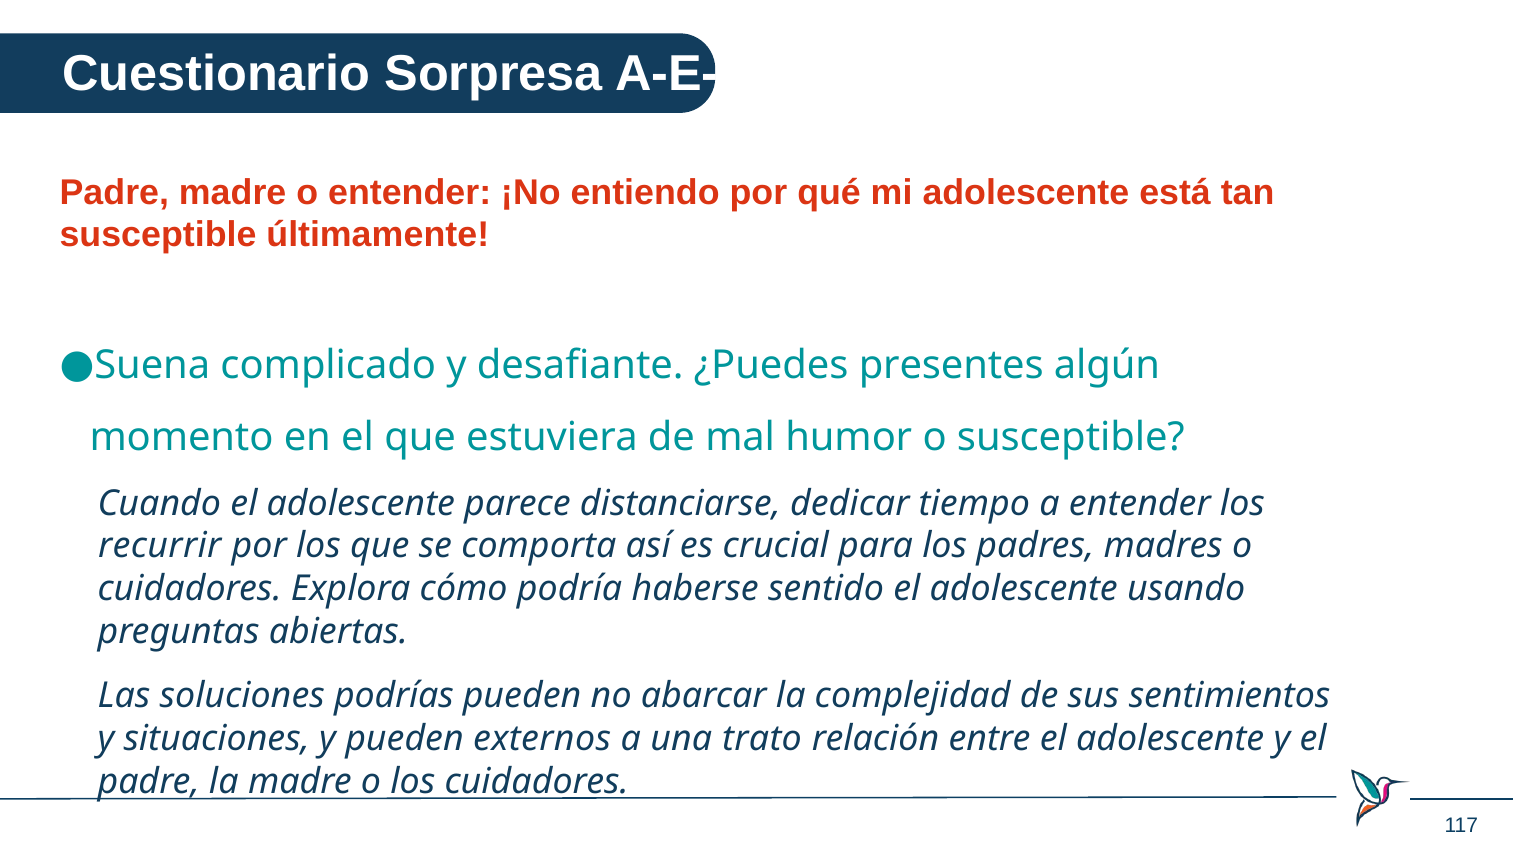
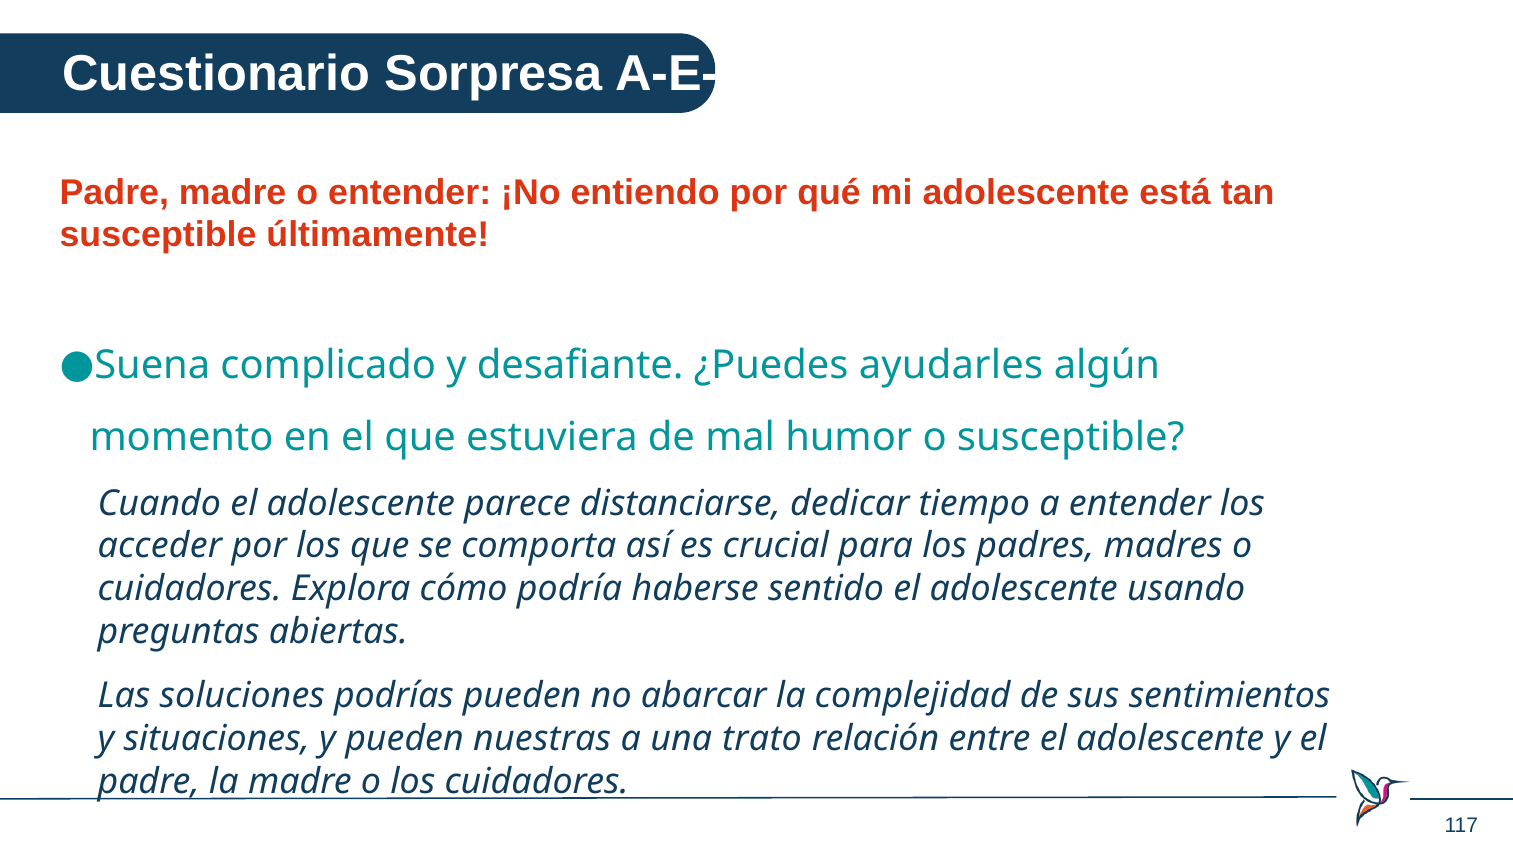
presentes: presentes -> ayudarles
recurrir: recurrir -> acceder
externos: externos -> nuestras
